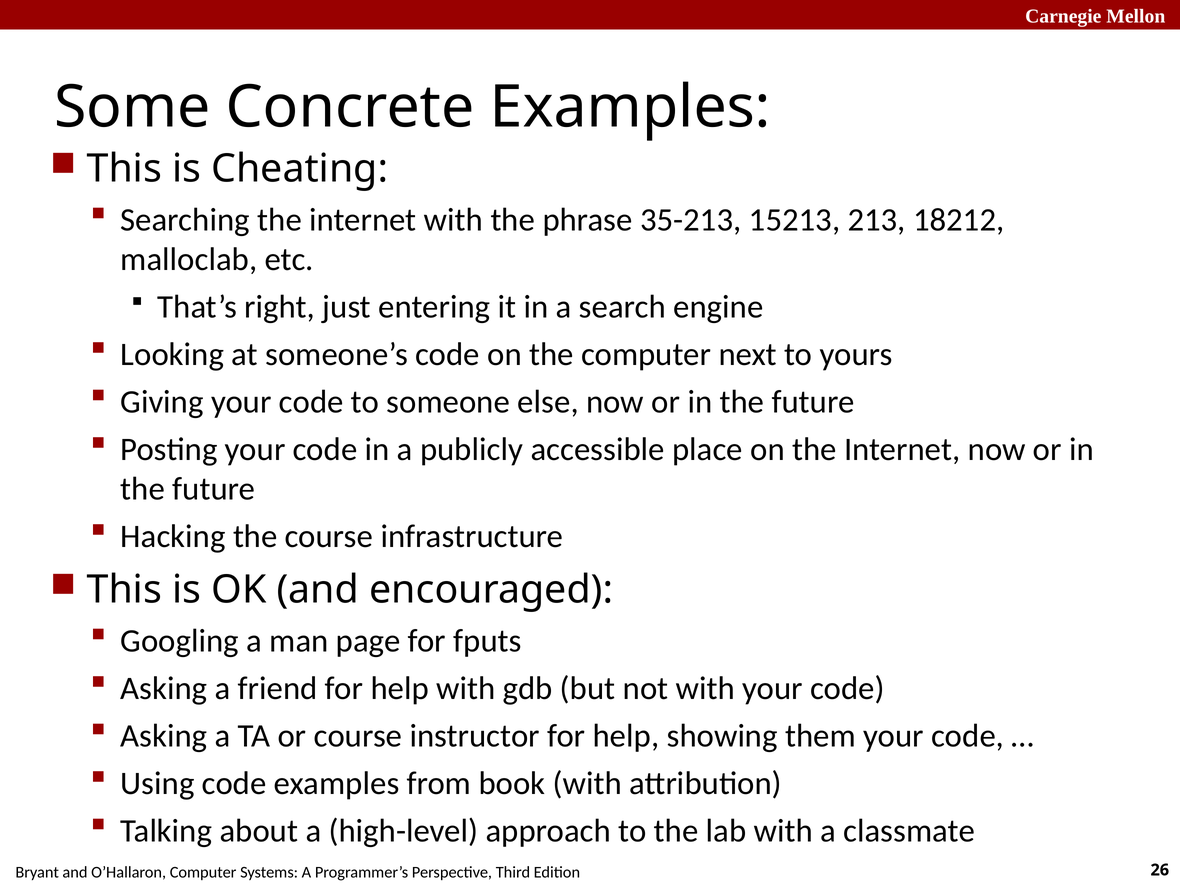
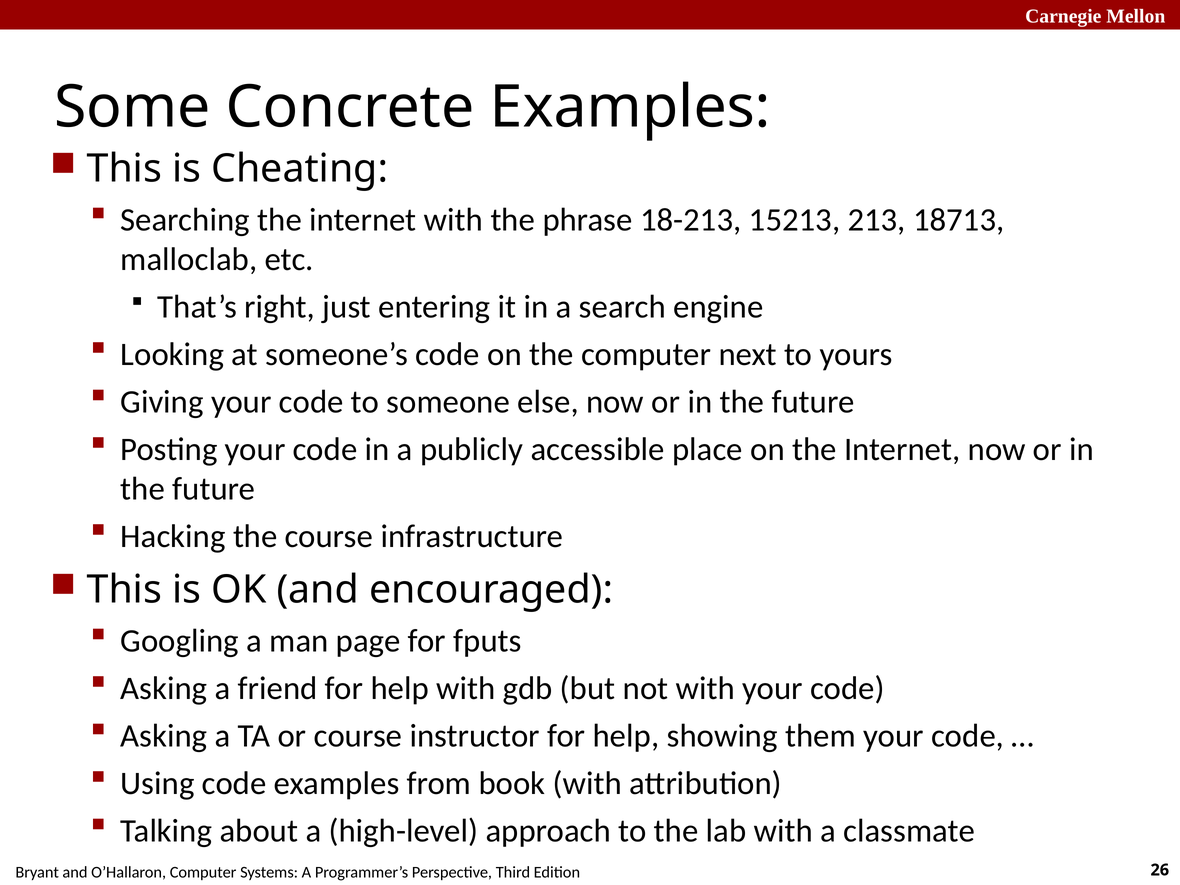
35-213: 35-213 -> 18-213
18212: 18212 -> 18713
